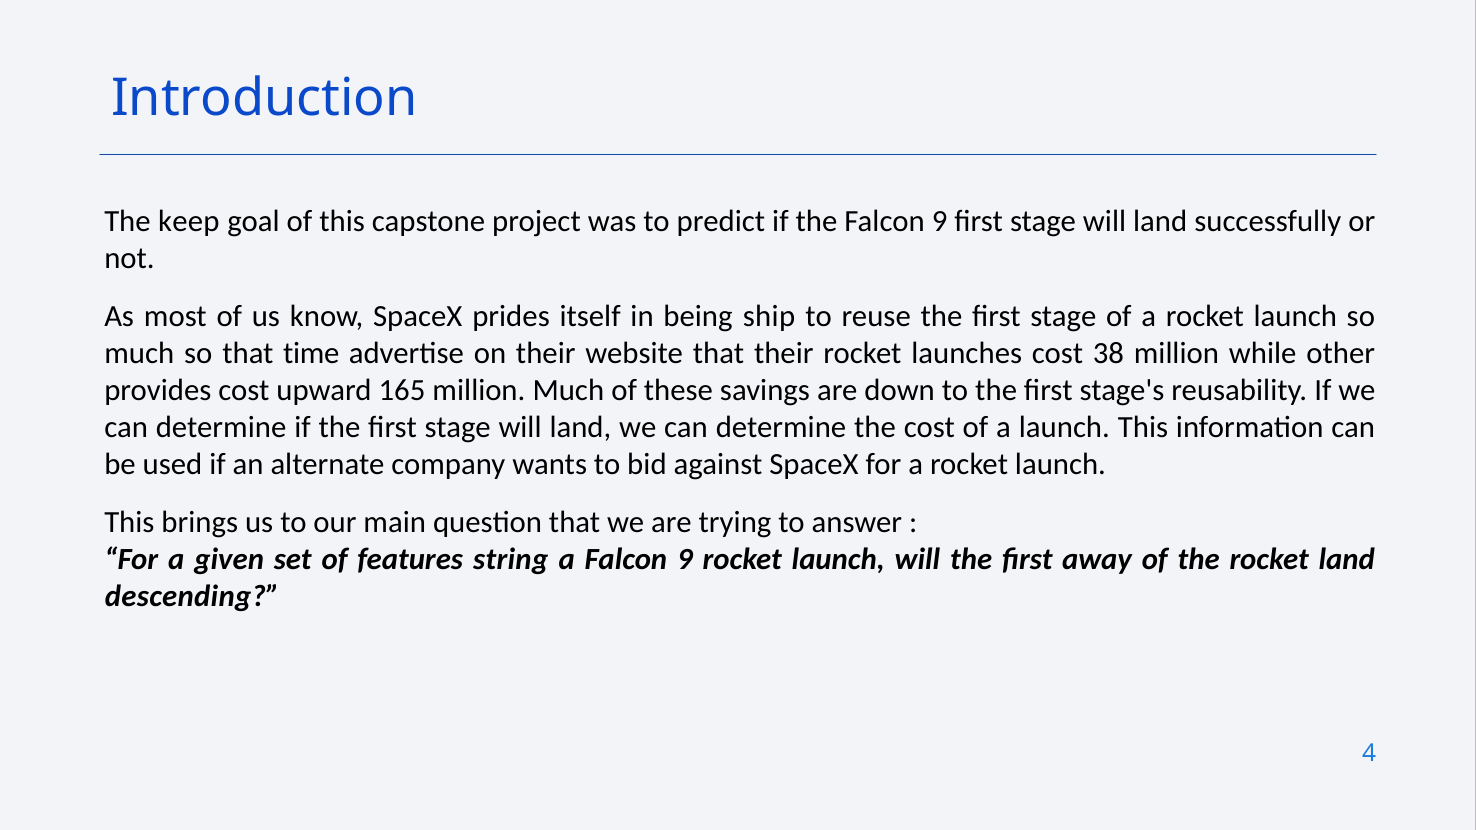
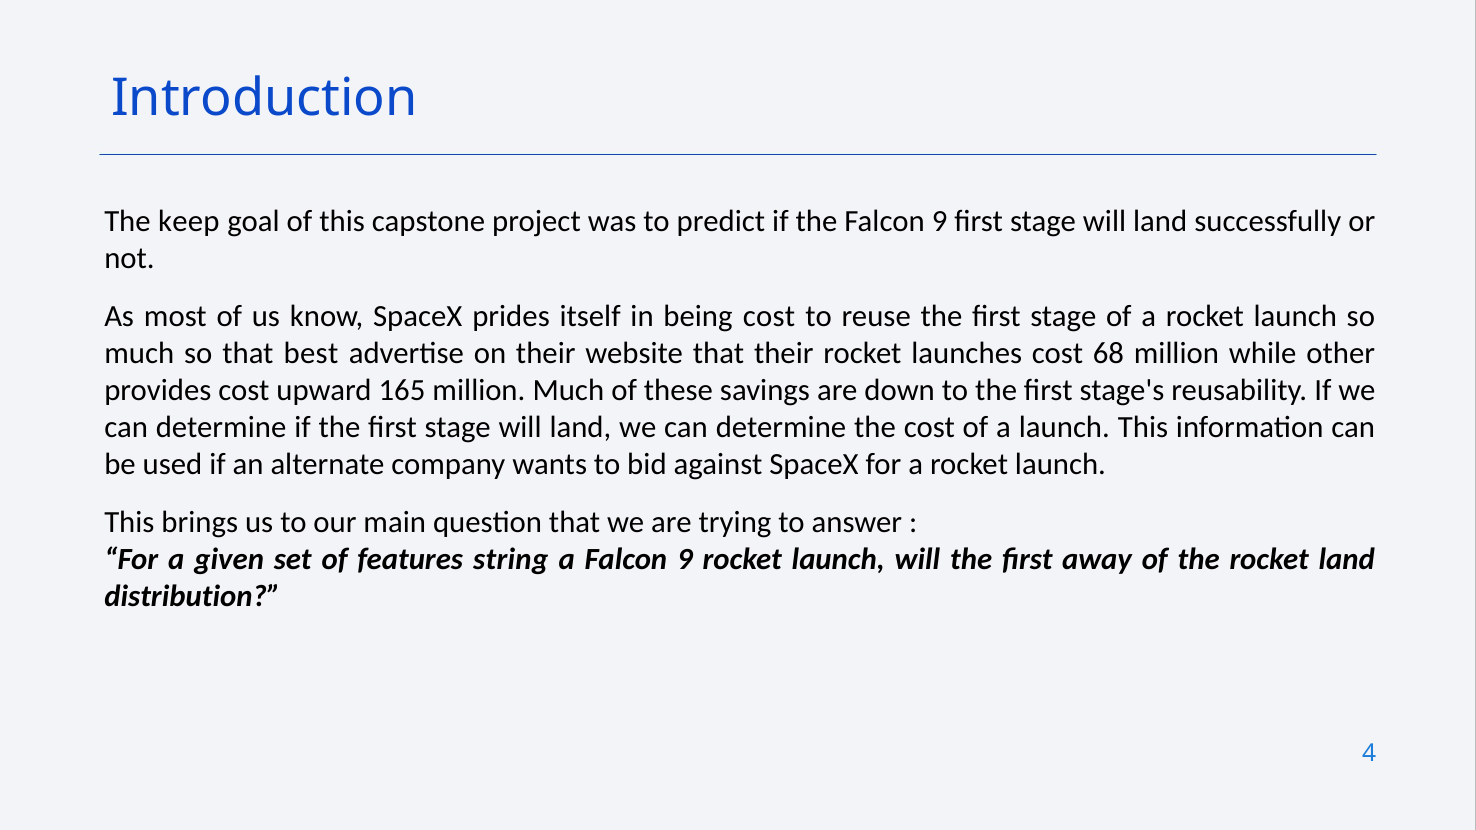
being ship: ship -> cost
time: time -> best
38: 38 -> 68
descending: descending -> distribution
